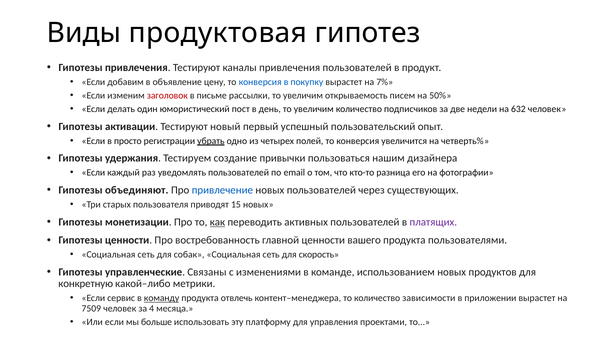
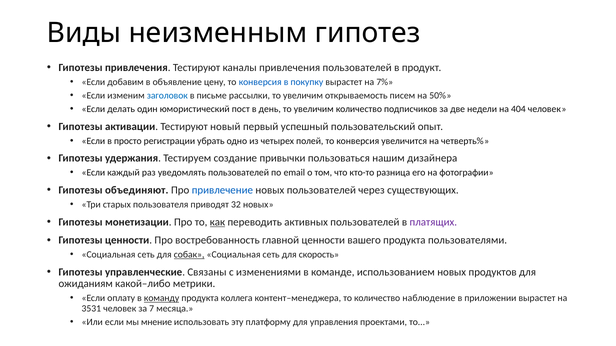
продуктовая: продуктовая -> неизменным
заголовок colour: red -> blue
632: 632 -> 404
убрать underline: present -> none
15: 15 -> 32
собак underline: none -> present
конкретную: конкретную -> ожиданиям
сервис: сервис -> оплату
отвлечь: отвлечь -> коллега
зависимости: зависимости -> наблюдение
7509: 7509 -> 3531
4: 4 -> 7
больше: больше -> мнение
